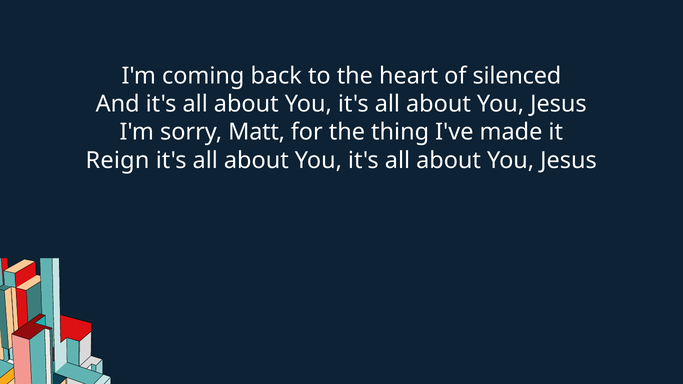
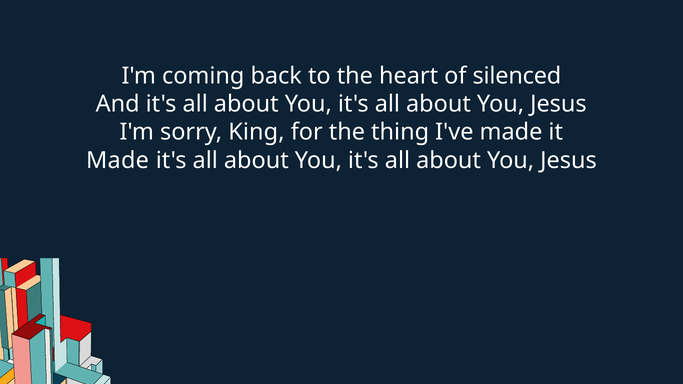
Matt: Matt -> King
Reign at (117, 160): Reign -> Made
